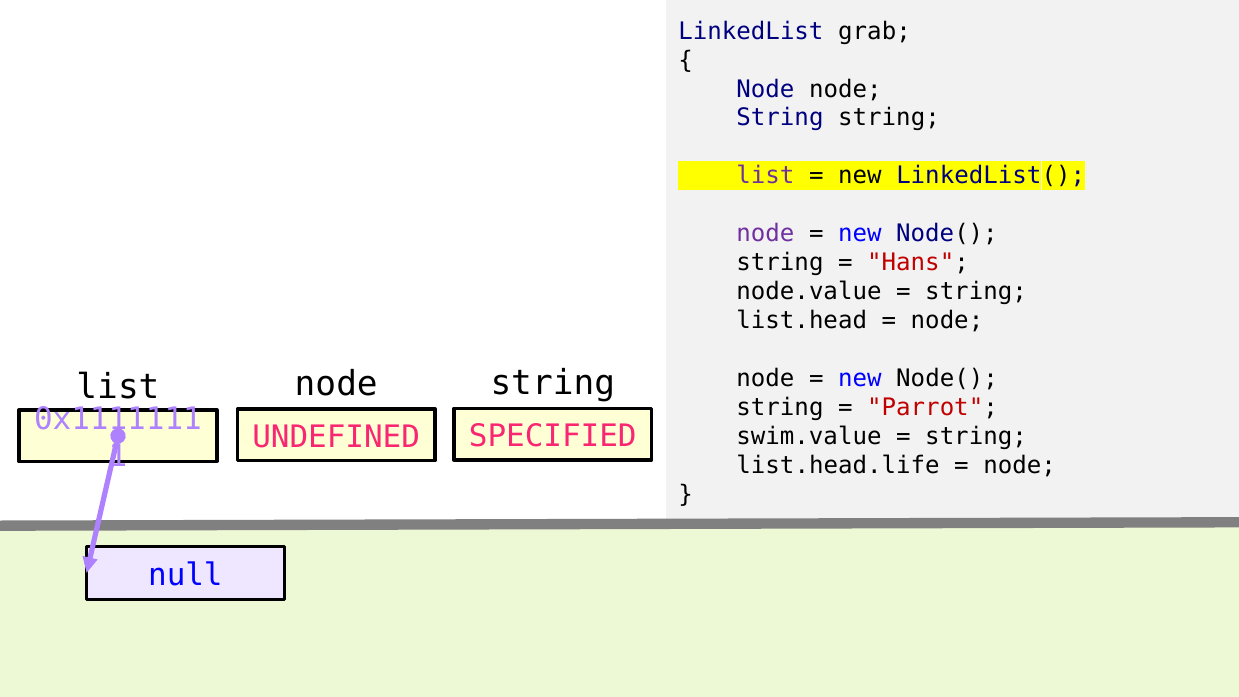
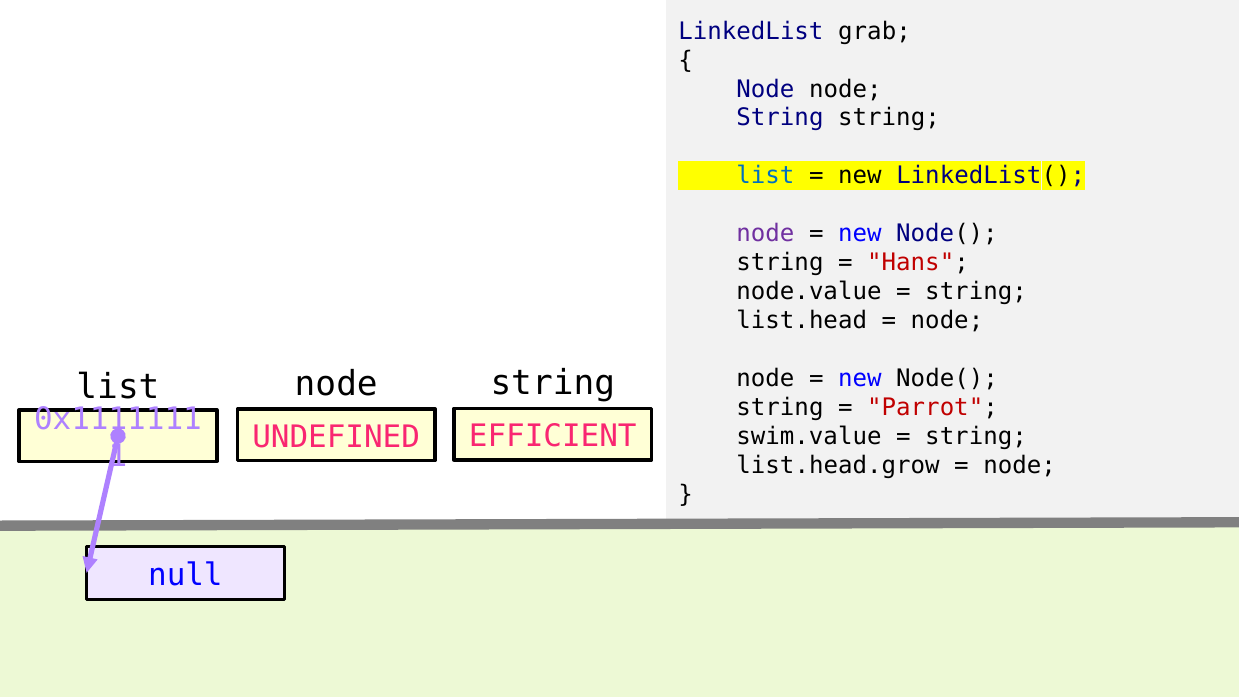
list at (765, 176) colour: purple -> blue
SPECIFIED: SPECIFIED -> EFFICIENT
list.head.life: list.head.life -> list.head.grow
